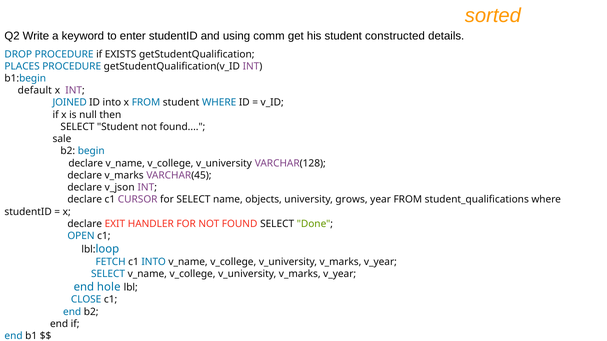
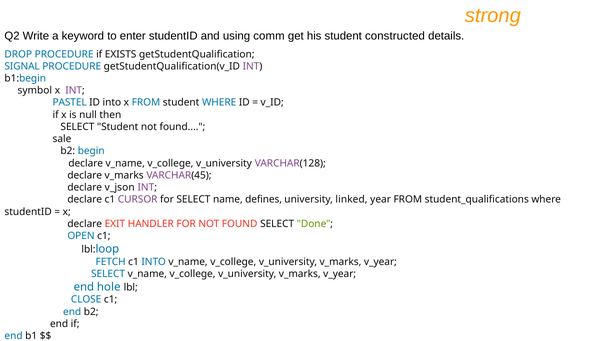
sorted: sorted -> strong
PLACES: PLACES -> SIGNAL
default: default -> symbol
JOINED: JOINED -> PASTEL
objects: objects -> defines
grows: grows -> linked
